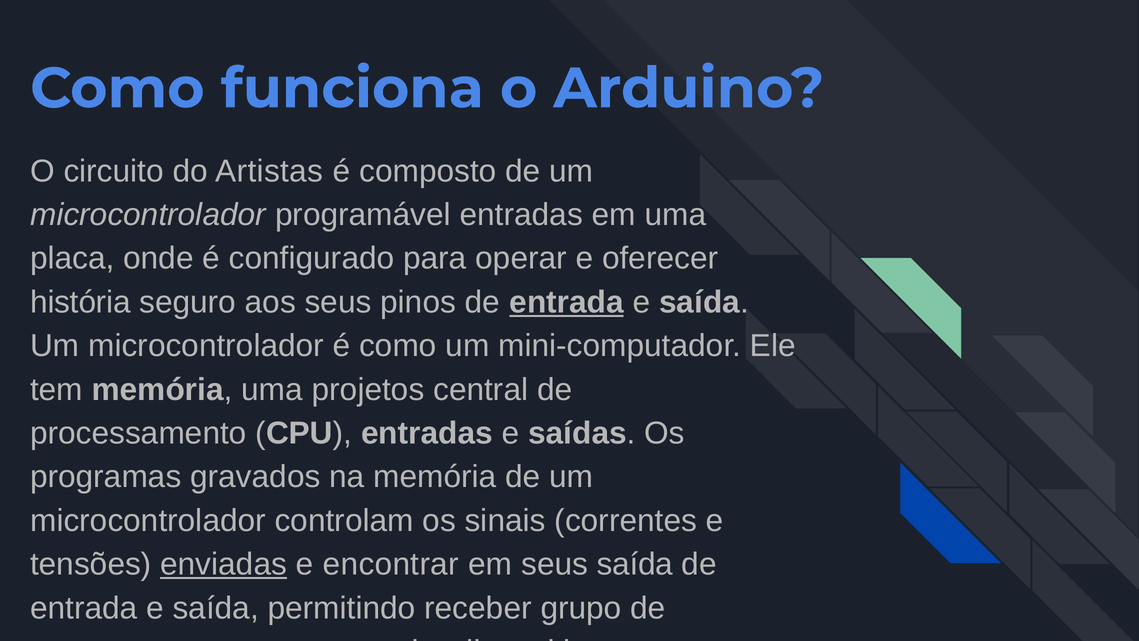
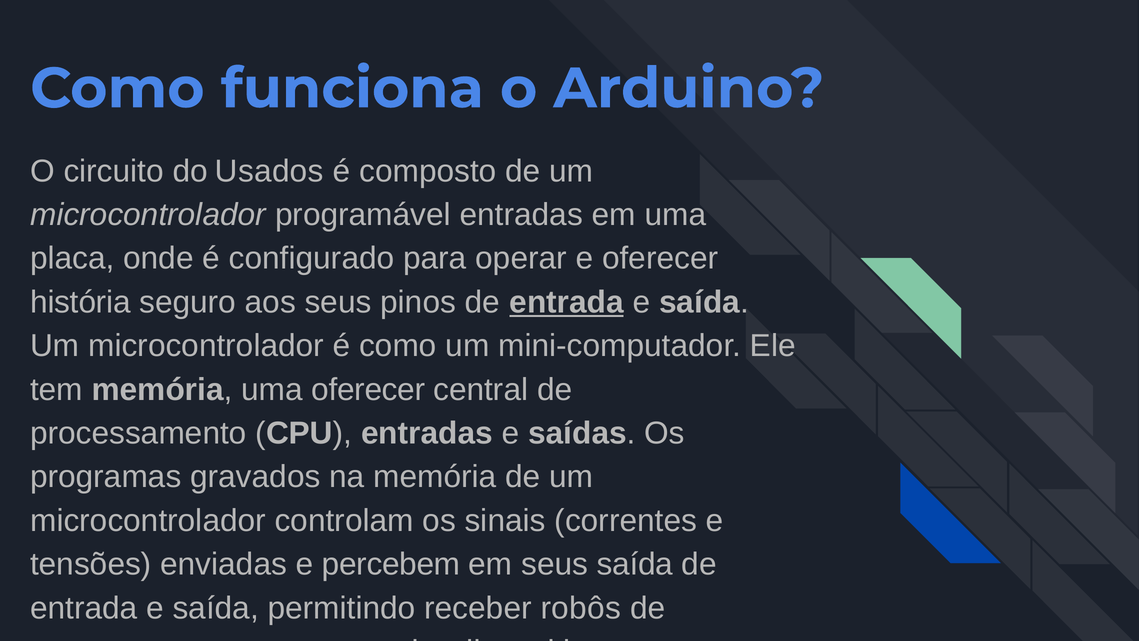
Artistas: Artistas -> Usados
uma projetos: projetos -> oferecer
enviadas underline: present -> none
encontrar: encontrar -> percebem
grupo: grupo -> robôs
